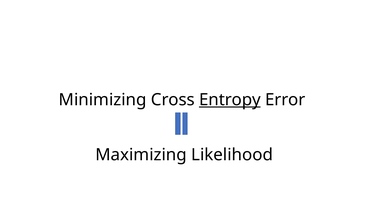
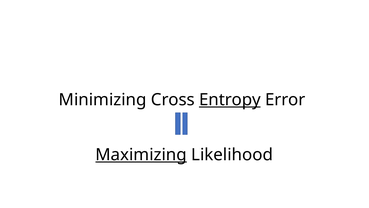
Maximizing underline: none -> present
